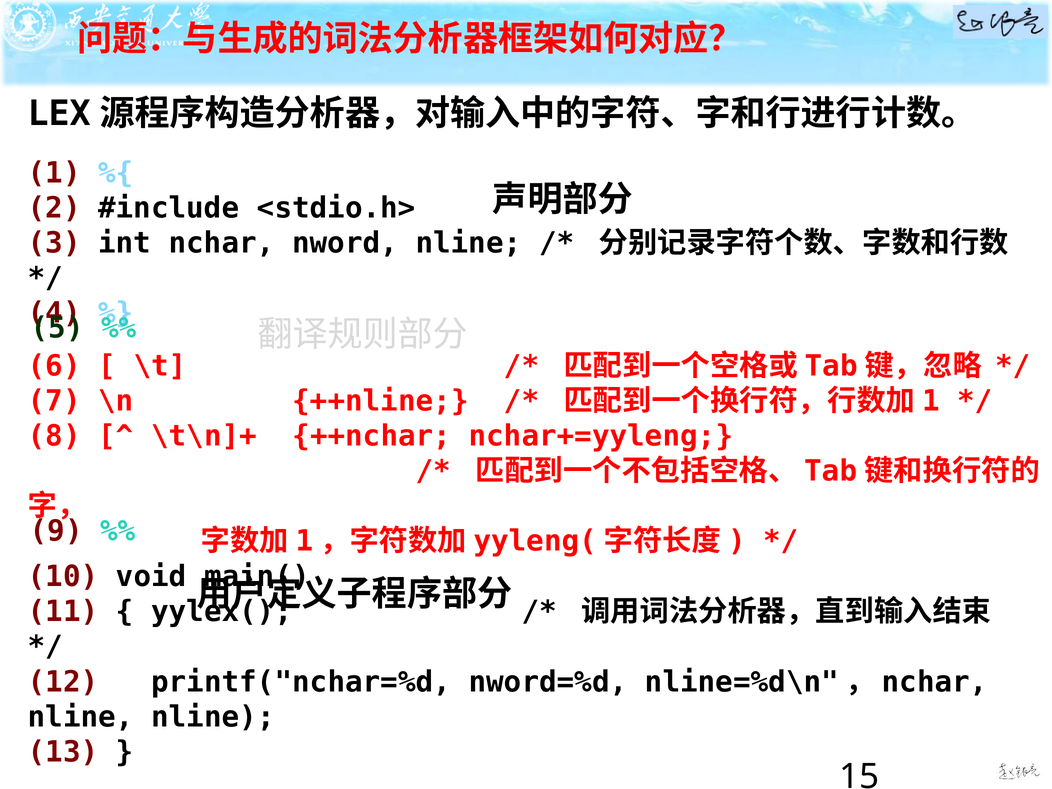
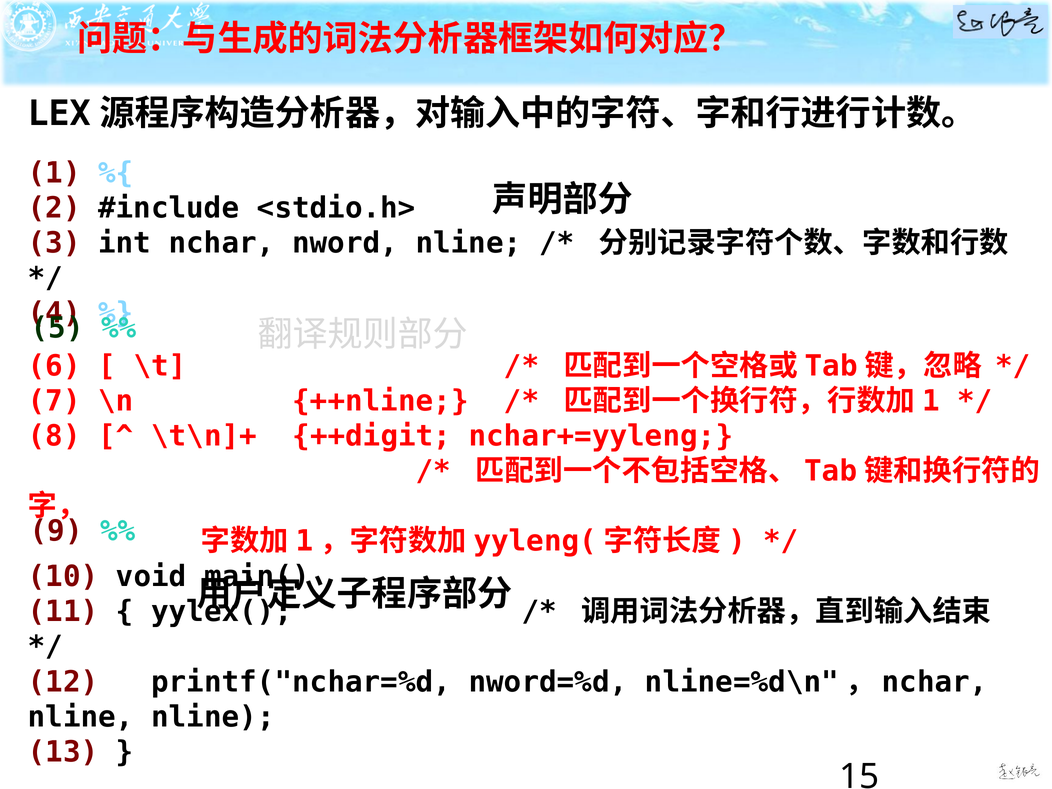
++nchar: ++nchar -> ++digit
